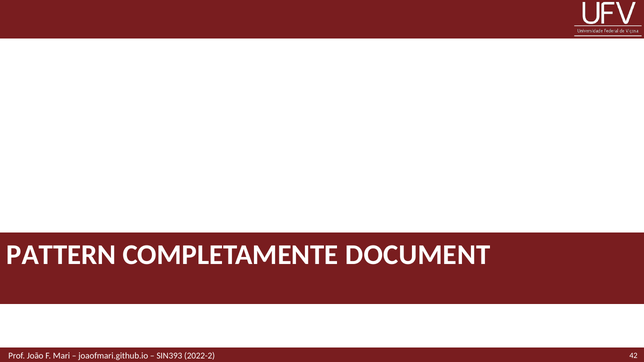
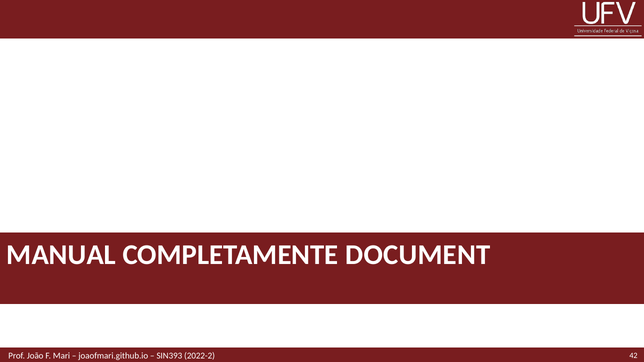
PATTERN: PATTERN -> MANUAL
